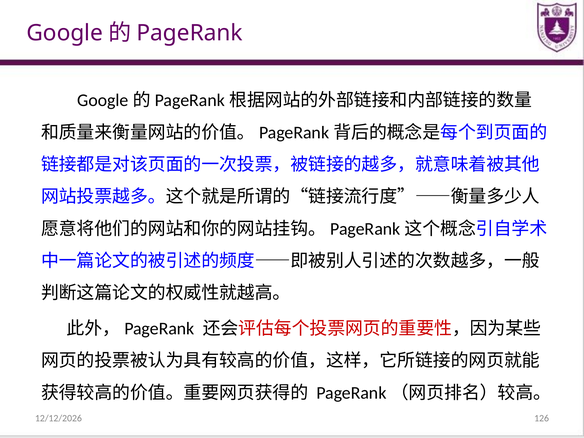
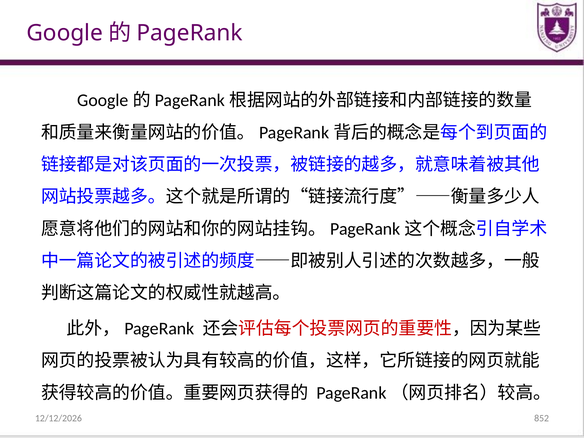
126: 126 -> 852
